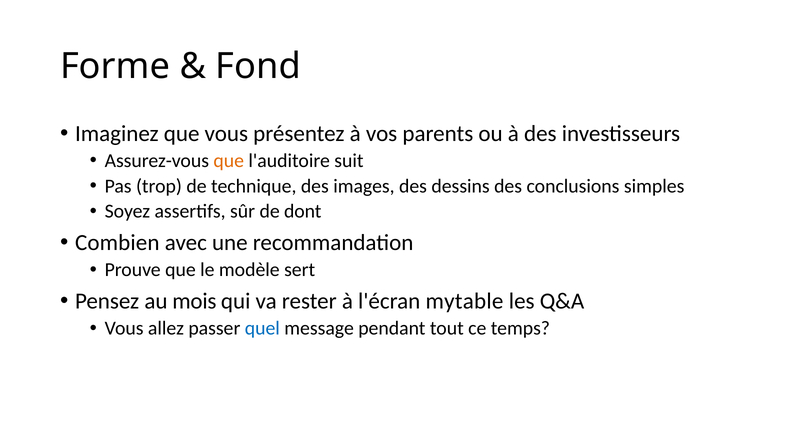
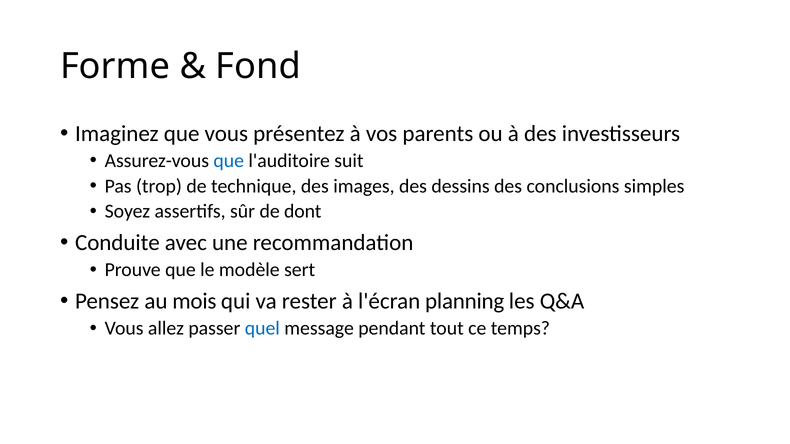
que at (229, 161) colour: orange -> blue
Combien: Combien -> Conduite
mytable: mytable -> planning
